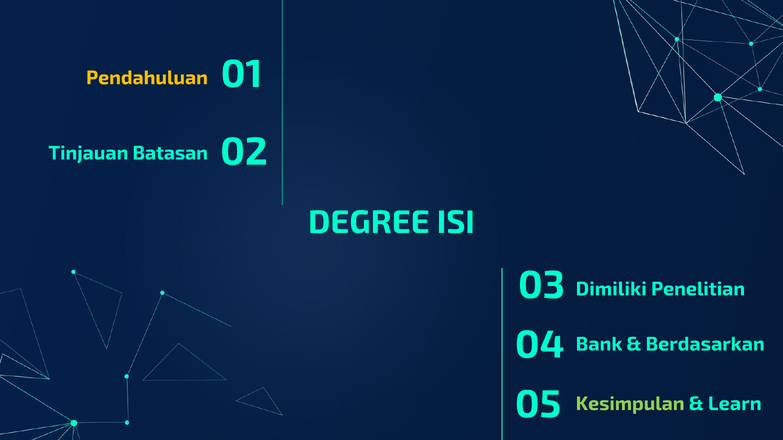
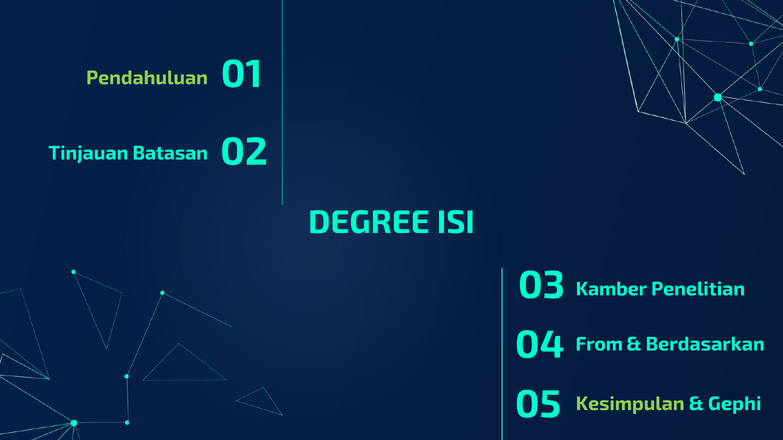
Pendahuluan colour: yellow -> light green
Dimiliki: Dimiliki -> Kamber
Bank: Bank -> From
Learn: Learn -> Gephi
